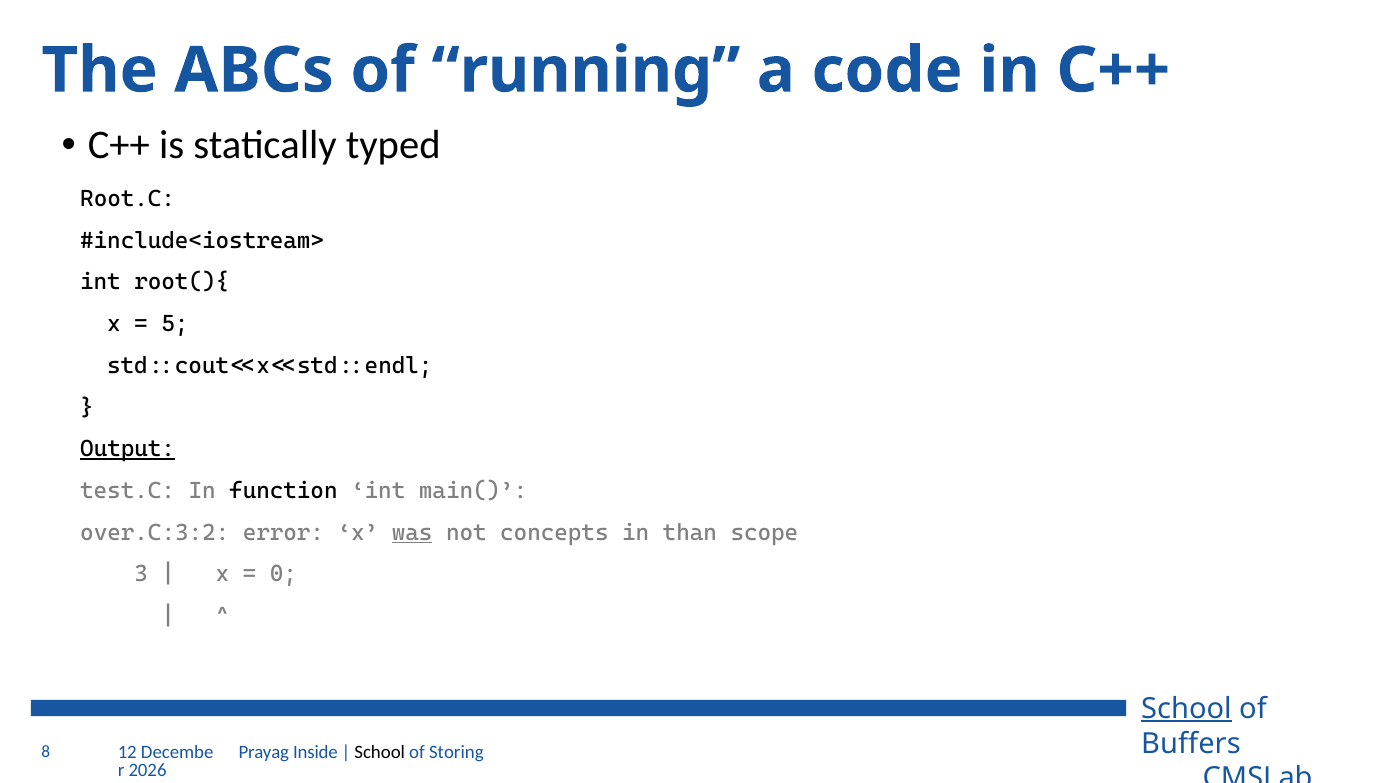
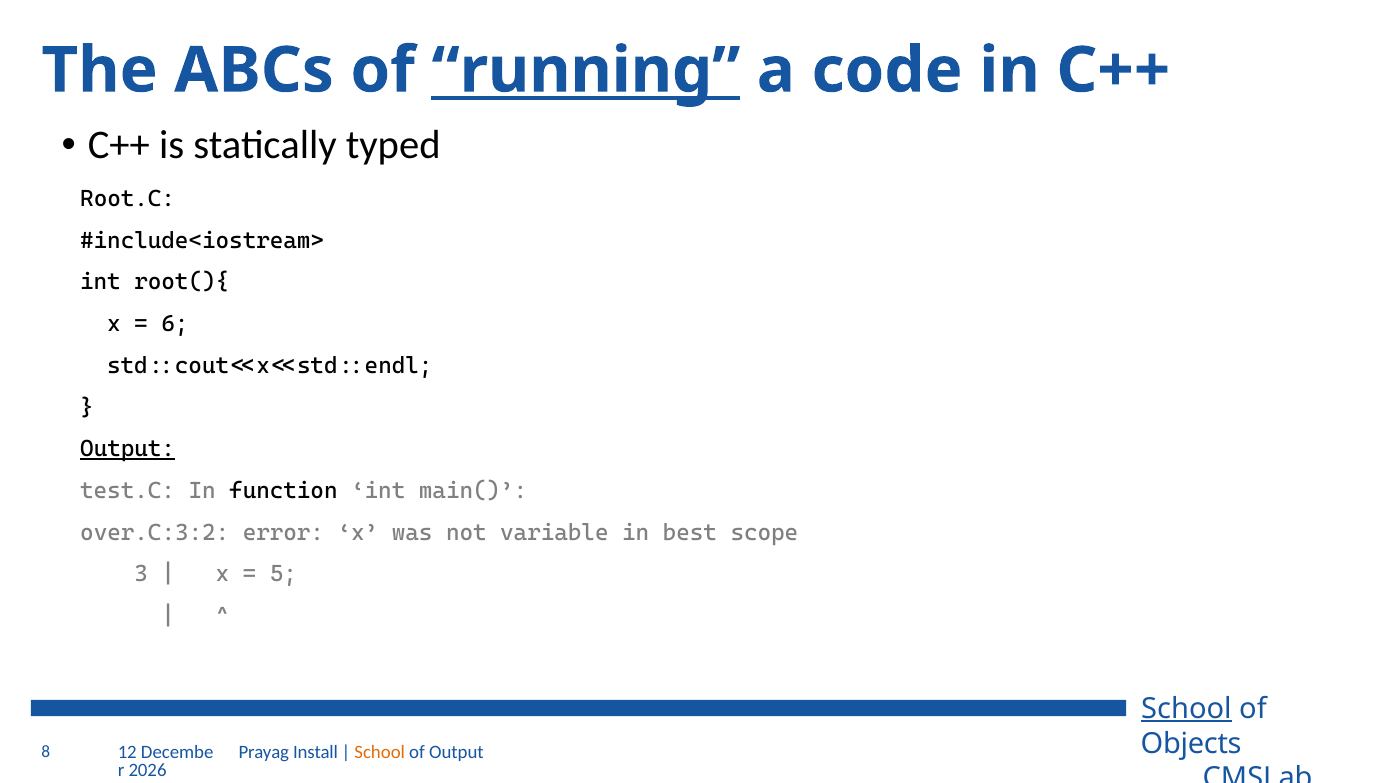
running underline: none -> present
5: 5 -> 6
was underline: present -> none
concepts: concepts -> variable
than: than -> best
0: 0 -> 5
Buffers: Buffers -> Objects
Inside: Inside -> Install
School at (380, 752) colour: black -> orange
of Storing: Storing -> Output
